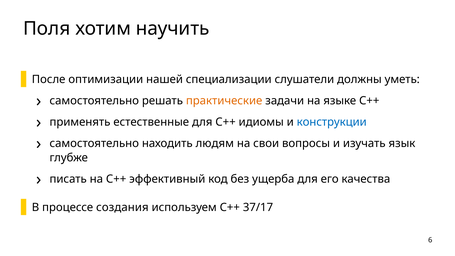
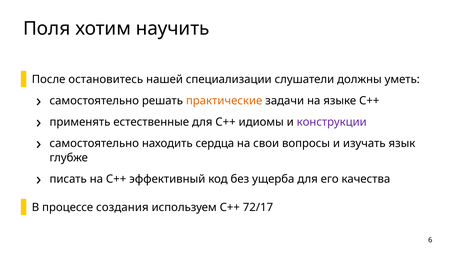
оптимизации: оптимизации -> остановитесь
конструкции colour: blue -> purple
людям: людям -> сердца
37/17: 37/17 -> 72/17
